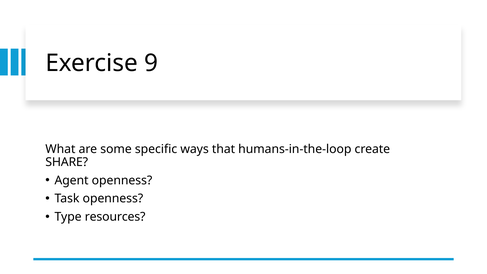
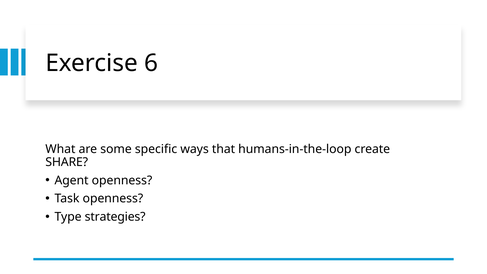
9: 9 -> 6
resources: resources -> strategies
